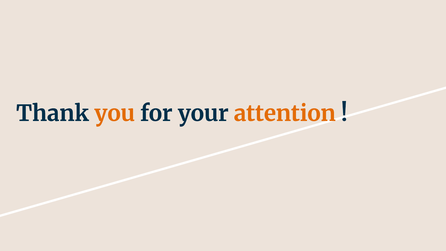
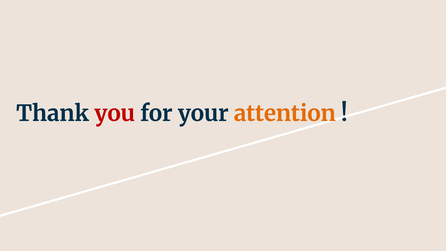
you colour: orange -> red
